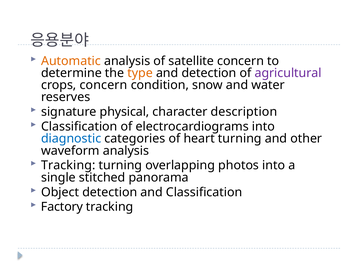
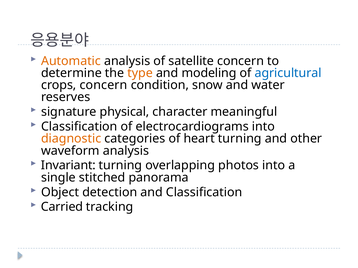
and detection: detection -> modeling
agricultural colour: purple -> blue
description: description -> meaningful
diagnostic colour: blue -> orange
Tracking at (68, 166): Tracking -> Invariant
Factory: Factory -> Carried
